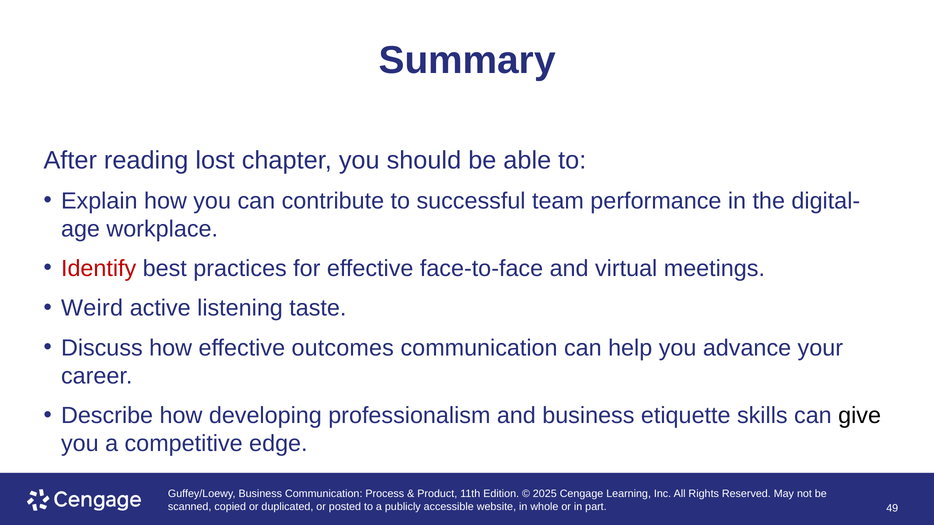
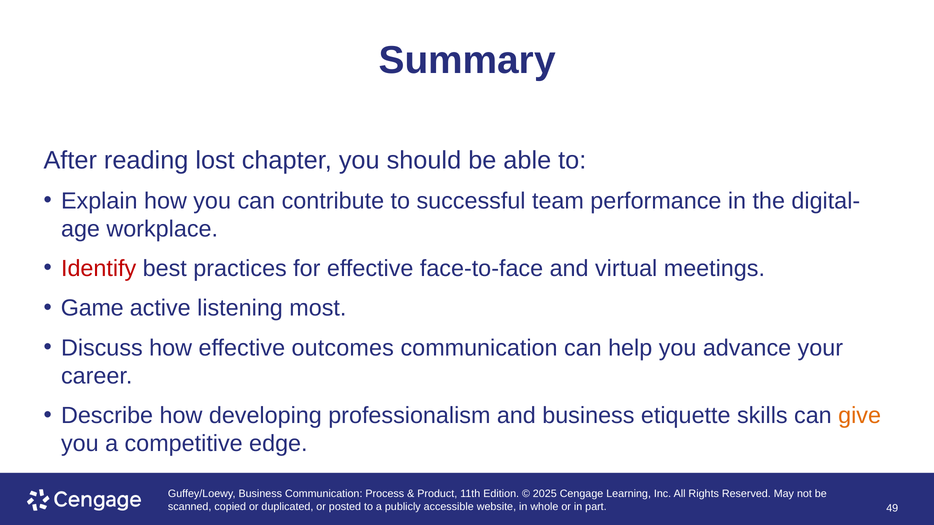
Weird: Weird -> Game
taste: taste -> most
give colour: black -> orange
